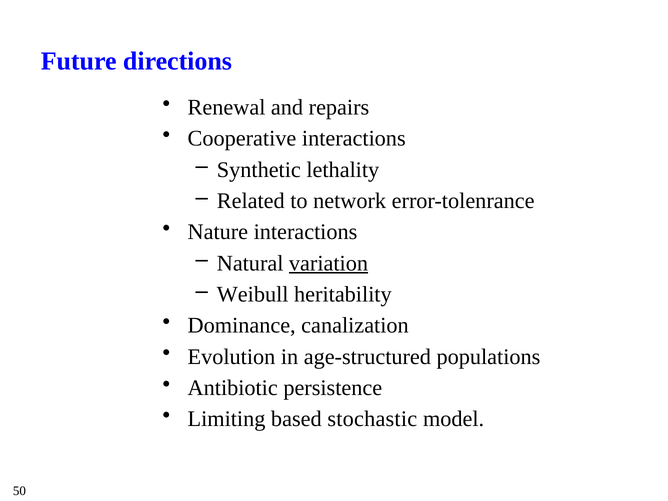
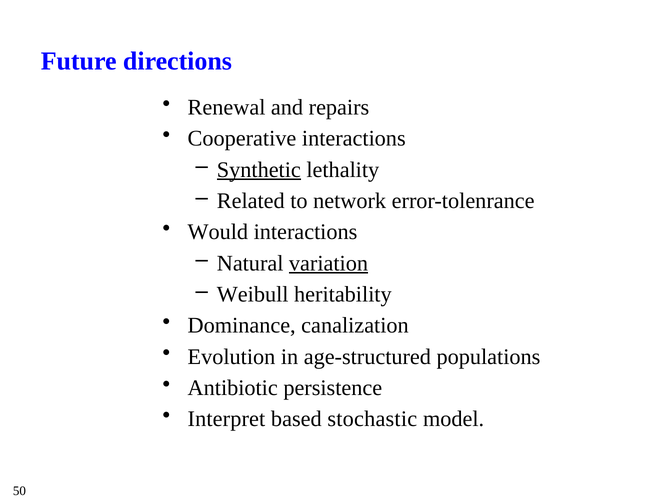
Synthetic underline: none -> present
Nature: Nature -> Would
Limiting: Limiting -> Interpret
